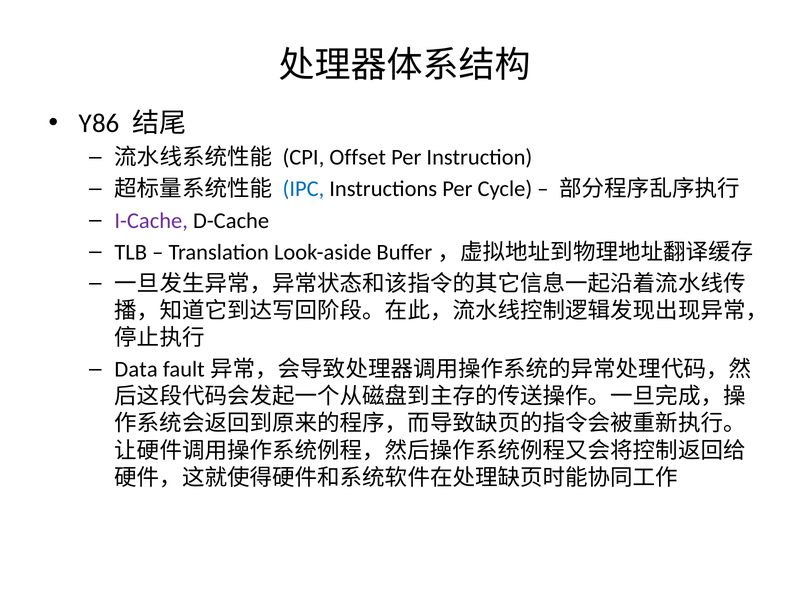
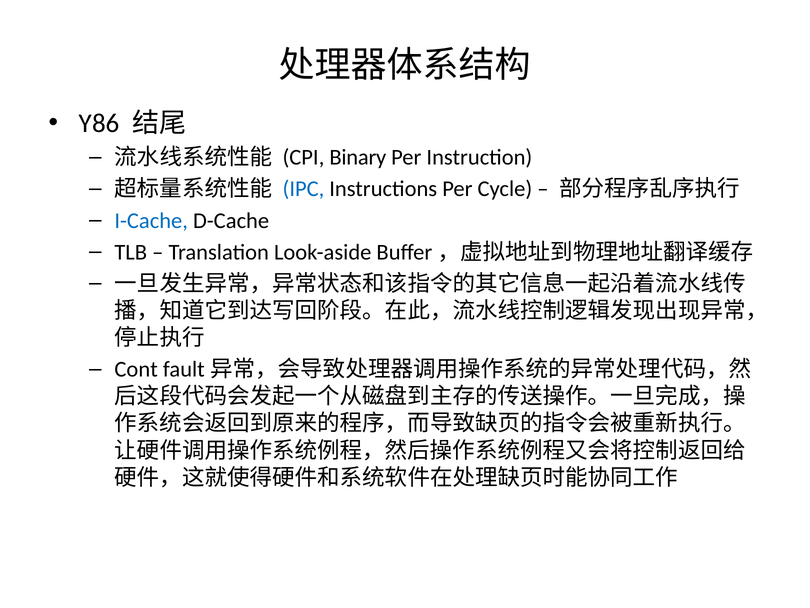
Offset: Offset -> Binary
I-Cache colour: purple -> blue
Data: Data -> Cont
